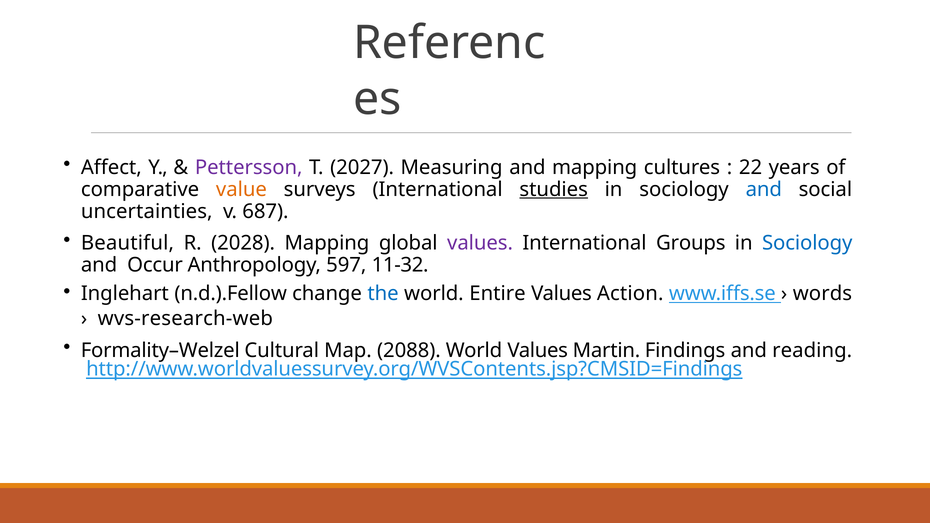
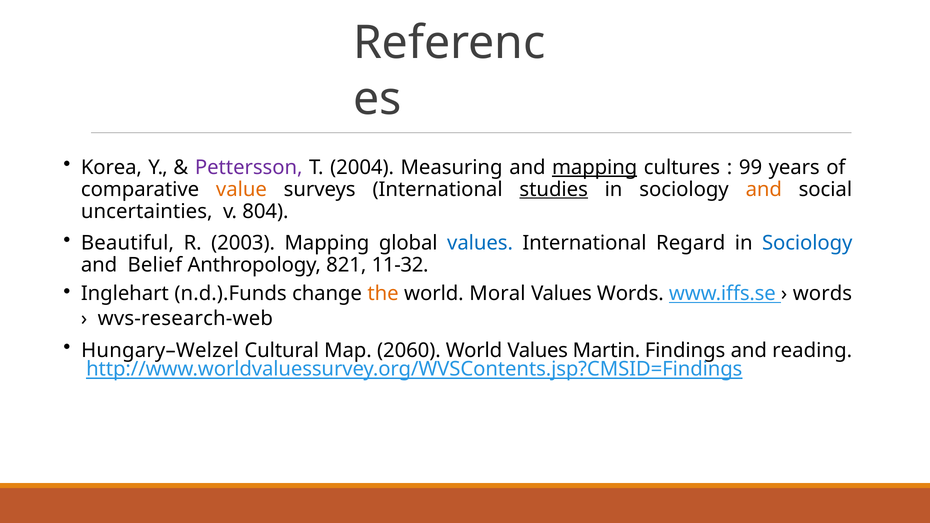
Affect: Affect -> Korea
2027: 2027 -> 2004
mapping at (595, 167) underline: none -> present
22: 22 -> 99
and at (764, 189) colour: blue -> orange
687: 687 -> 804
2028: 2028 -> 2003
values at (480, 243) colour: purple -> blue
Groups: Groups -> Regard
Occur: Occur -> Belief
597: 597 -> 821
n.d.).Fellow: n.d.).Fellow -> n.d.).Funds
the colour: blue -> orange
Entire: Entire -> Moral
Values Action: Action -> Words
Formality–Welzel: Formality–Welzel -> Hungary–Welzel
2088: 2088 -> 2060
